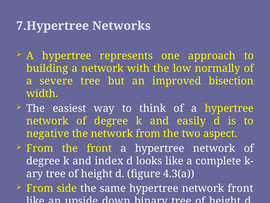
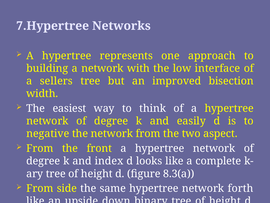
normally: normally -> interface
severe: severe -> sellers
4.3(a: 4.3(a -> 8.3(a
network front: front -> forth
